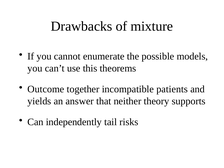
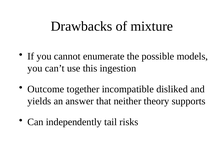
theorems: theorems -> ingestion
patients: patients -> disliked
